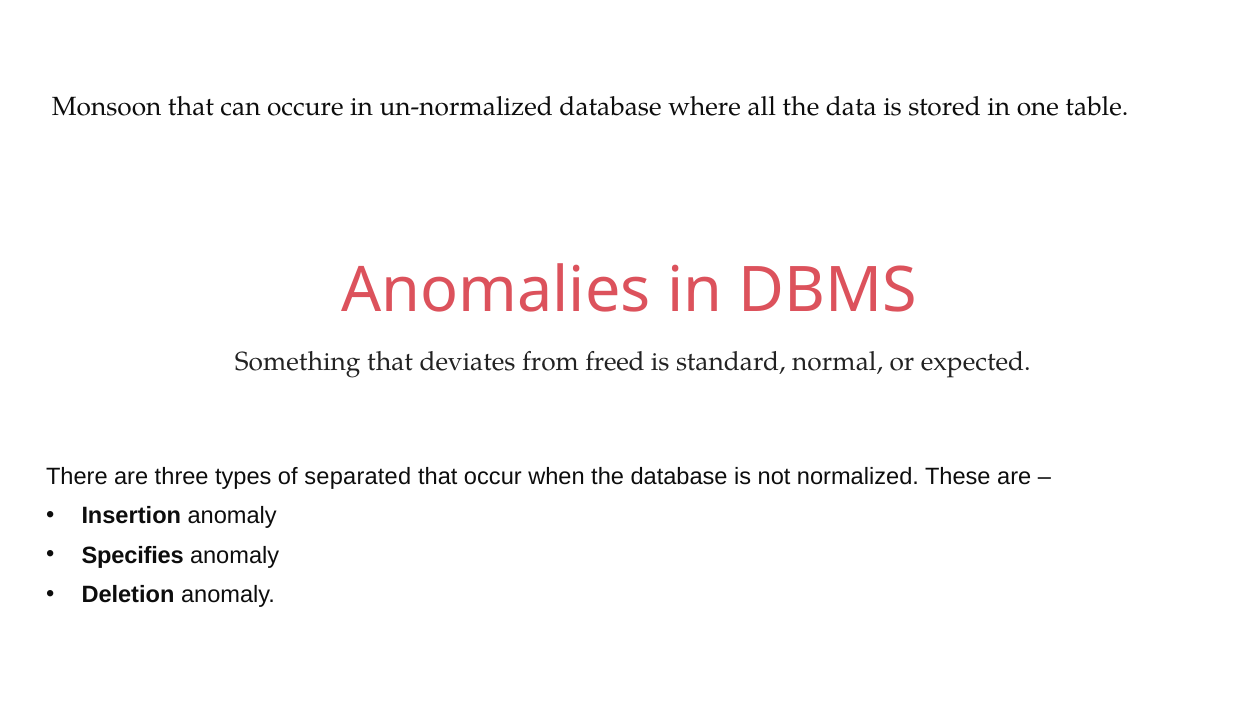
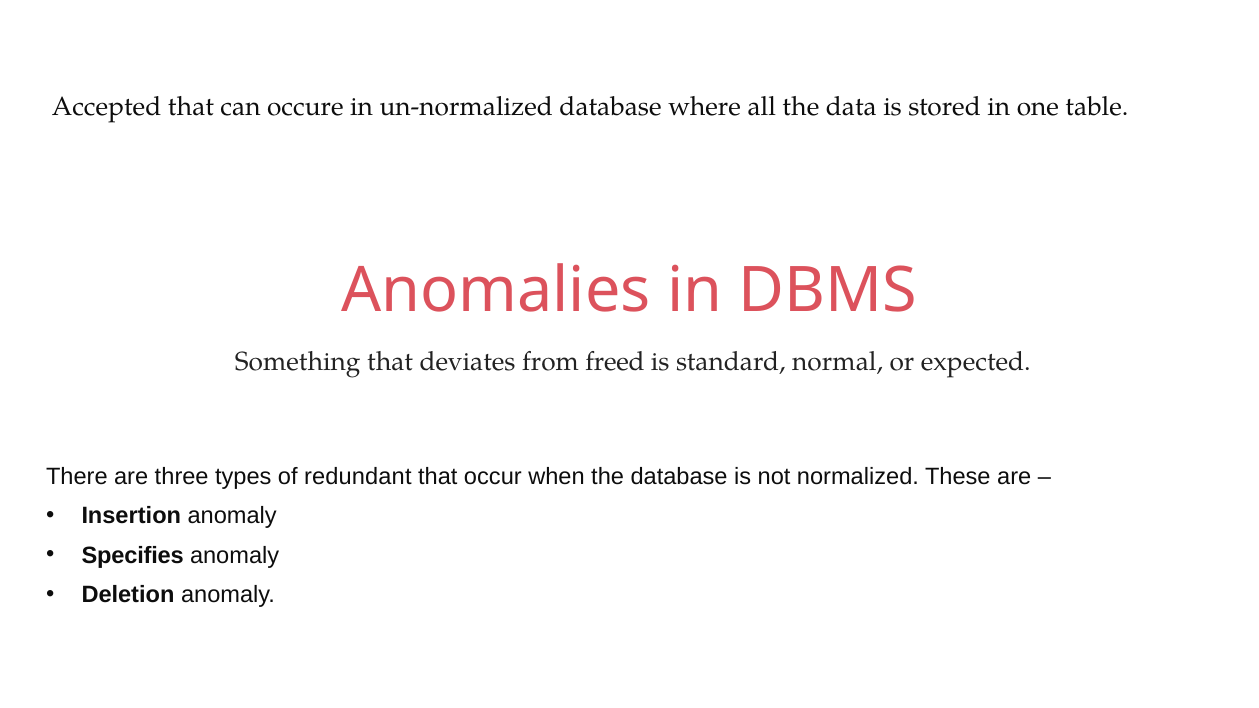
Monsoon: Monsoon -> Accepted
separated: separated -> redundant
